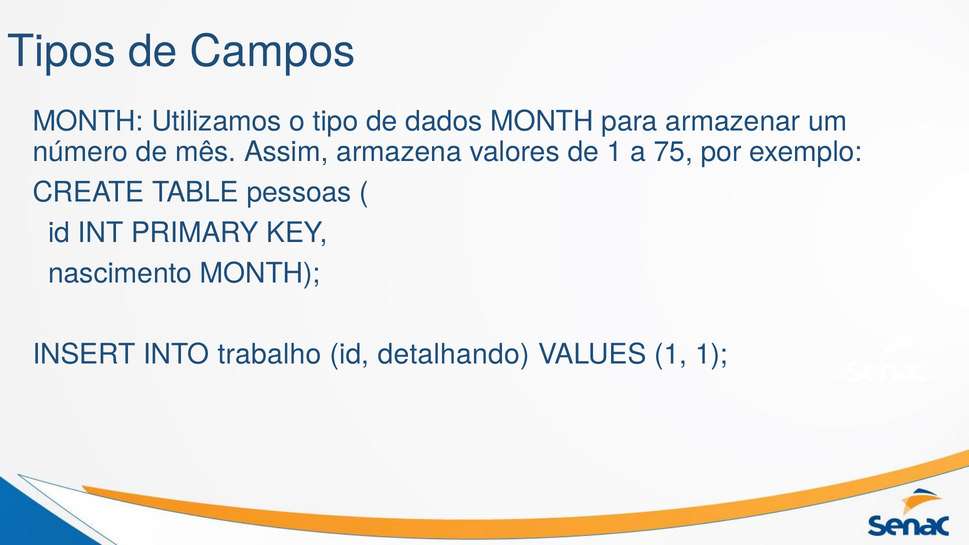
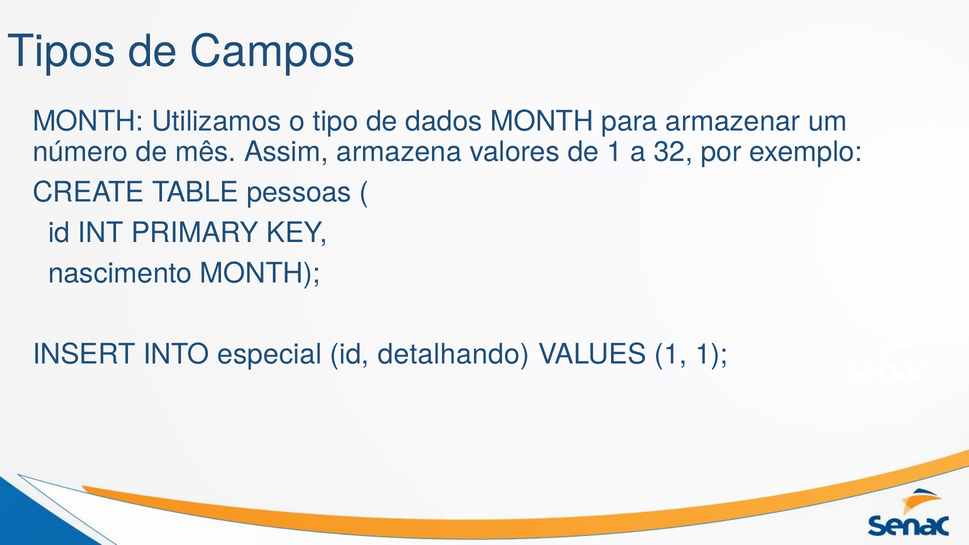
75: 75 -> 32
trabalho: trabalho -> especial
